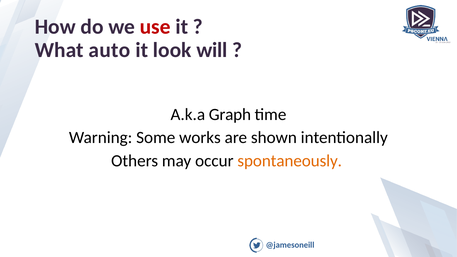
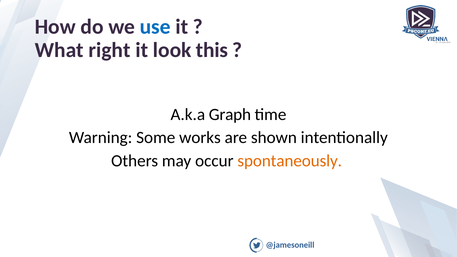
use colour: red -> blue
auto: auto -> right
will: will -> this
